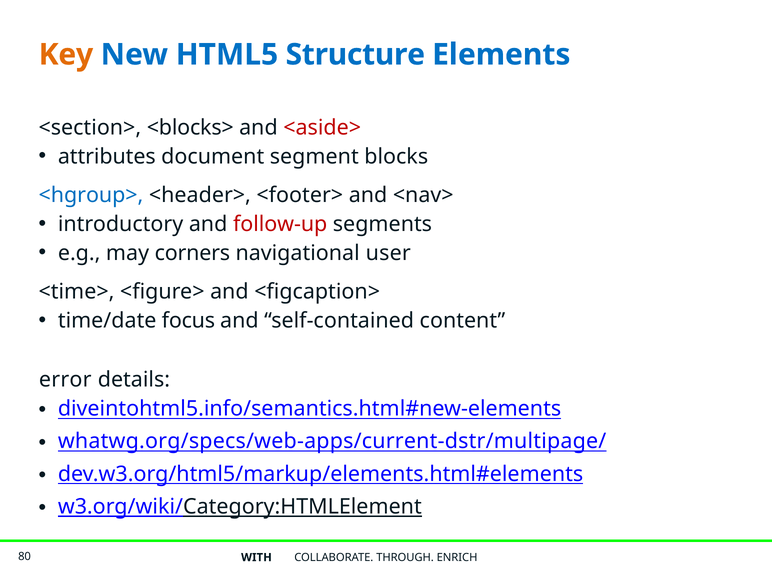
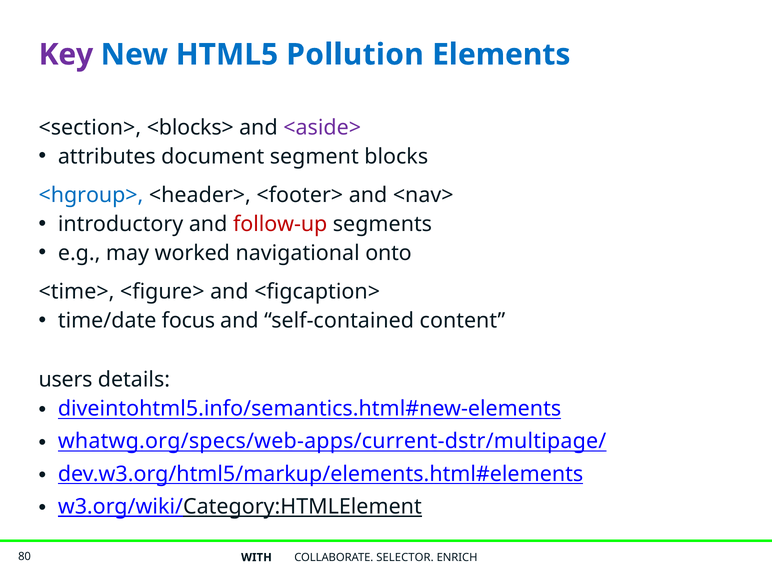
Key colour: orange -> purple
Structure: Structure -> Pollution
<aside> colour: red -> purple
corners: corners -> worked
user: user -> onto
error: error -> users
THROUGH: THROUGH -> SELECTOR
